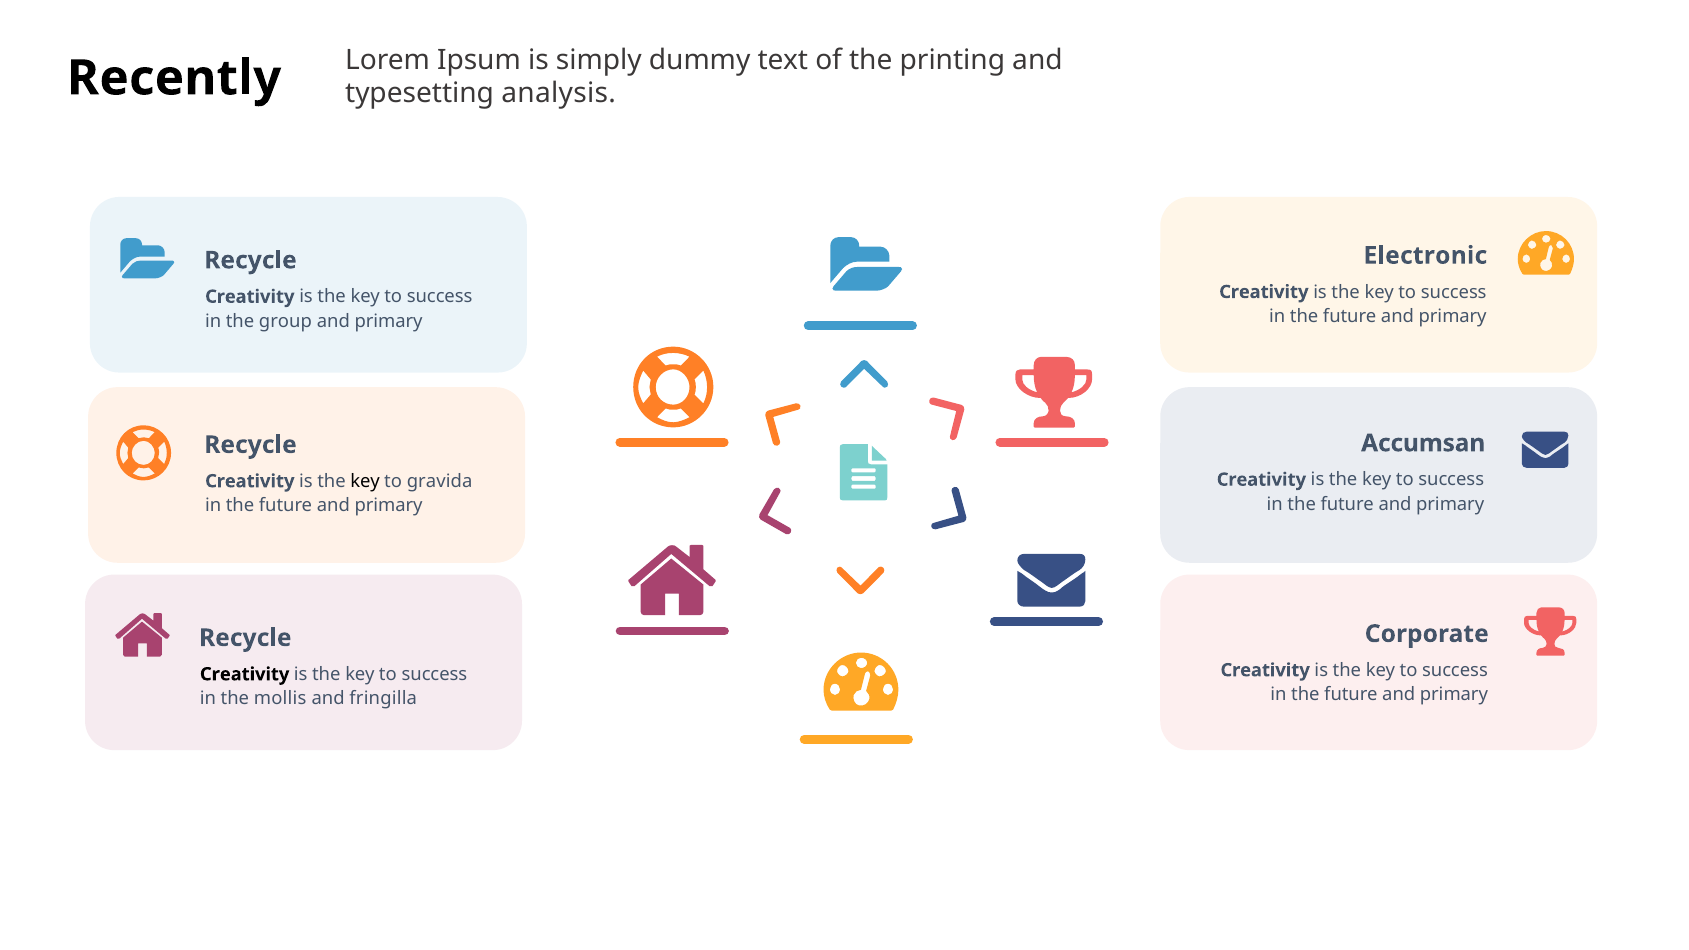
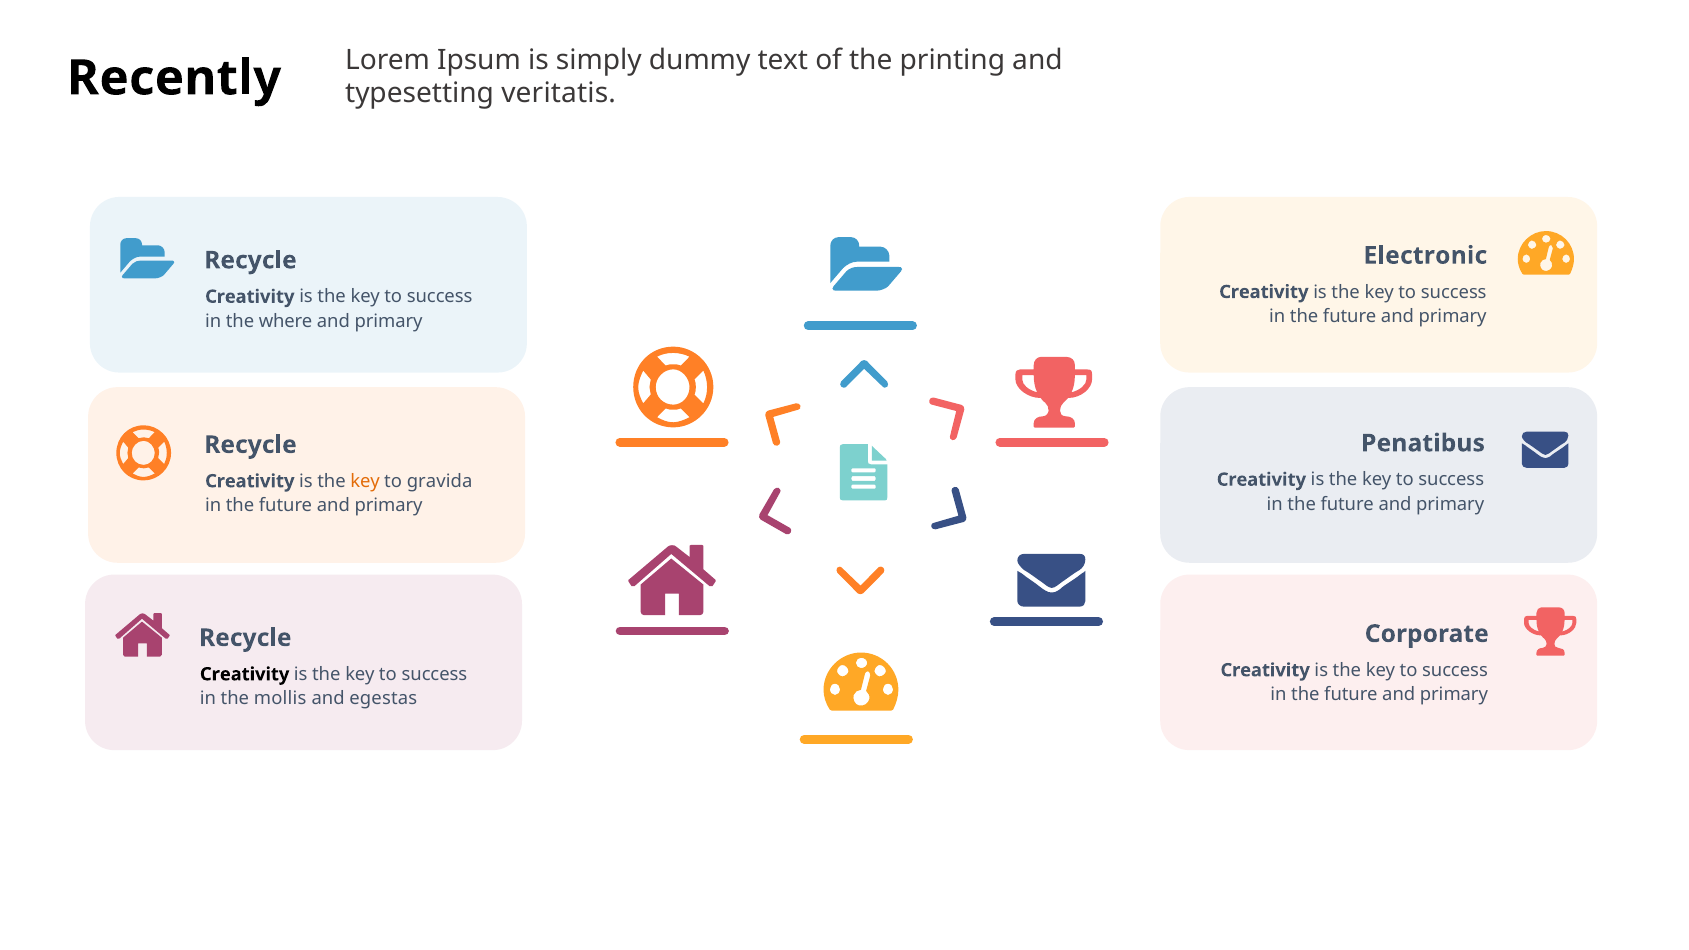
analysis: analysis -> veritatis
group: group -> where
Accumsan: Accumsan -> Penatibus
key at (365, 481) colour: black -> orange
fringilla: fringilla -> egestas
